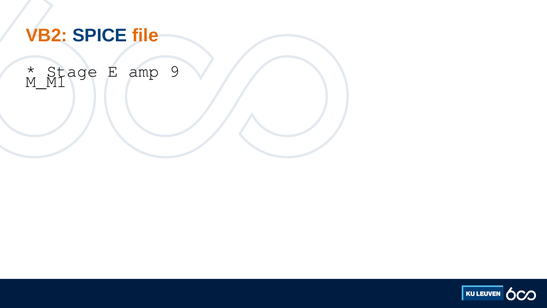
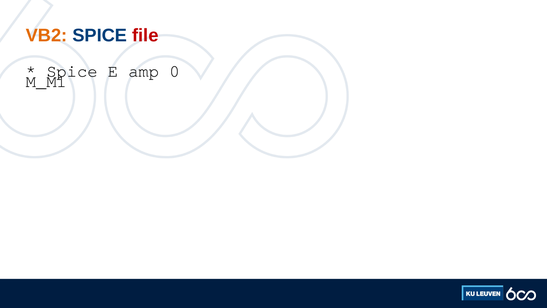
file colour: orange -> red
Stage at (72, 71): Stage -> Spice
9: 9 -> 0
